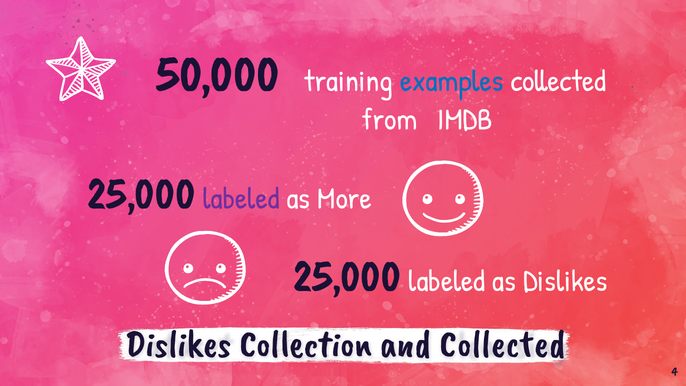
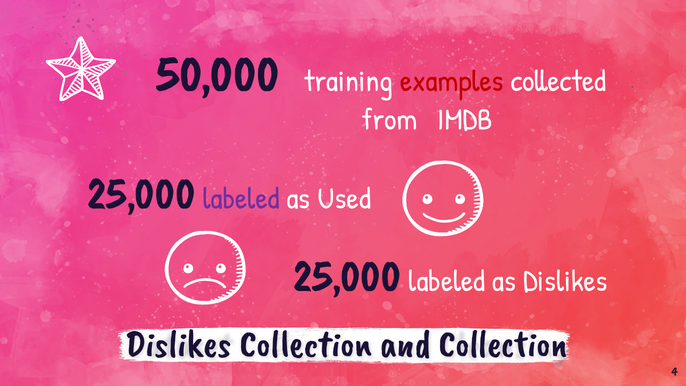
examples colour: blue -> red
More: More -> Used
and Collected: Collected -> Collection
